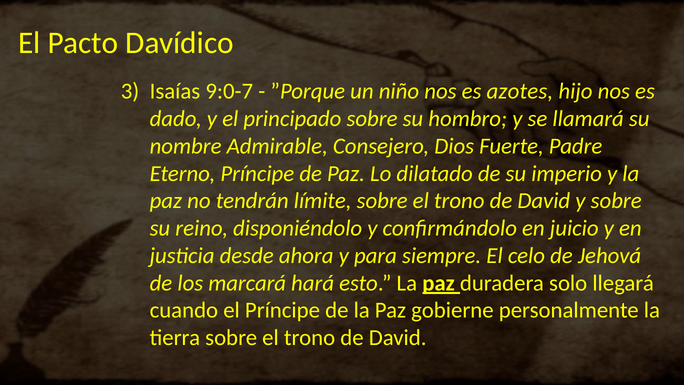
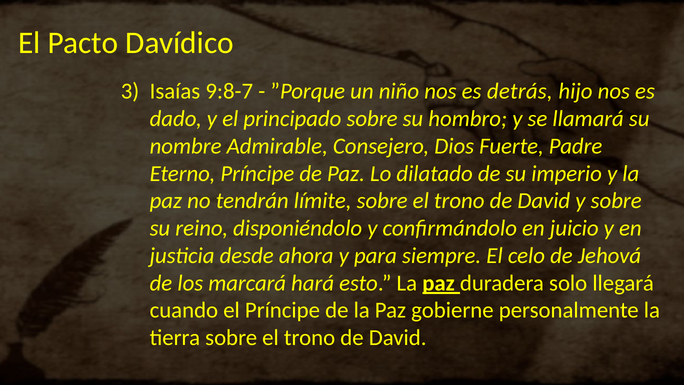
9:0-7: 9:0-7 -> 9:8-7
azotes: azotes -> detrás
